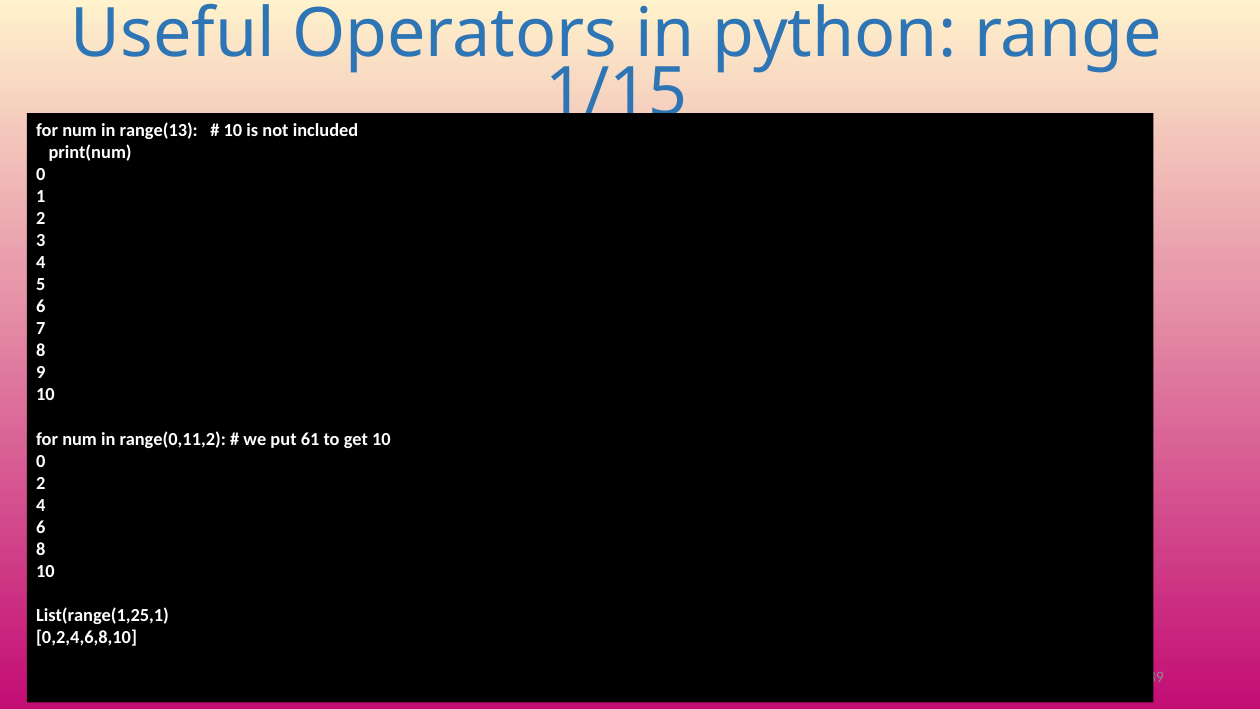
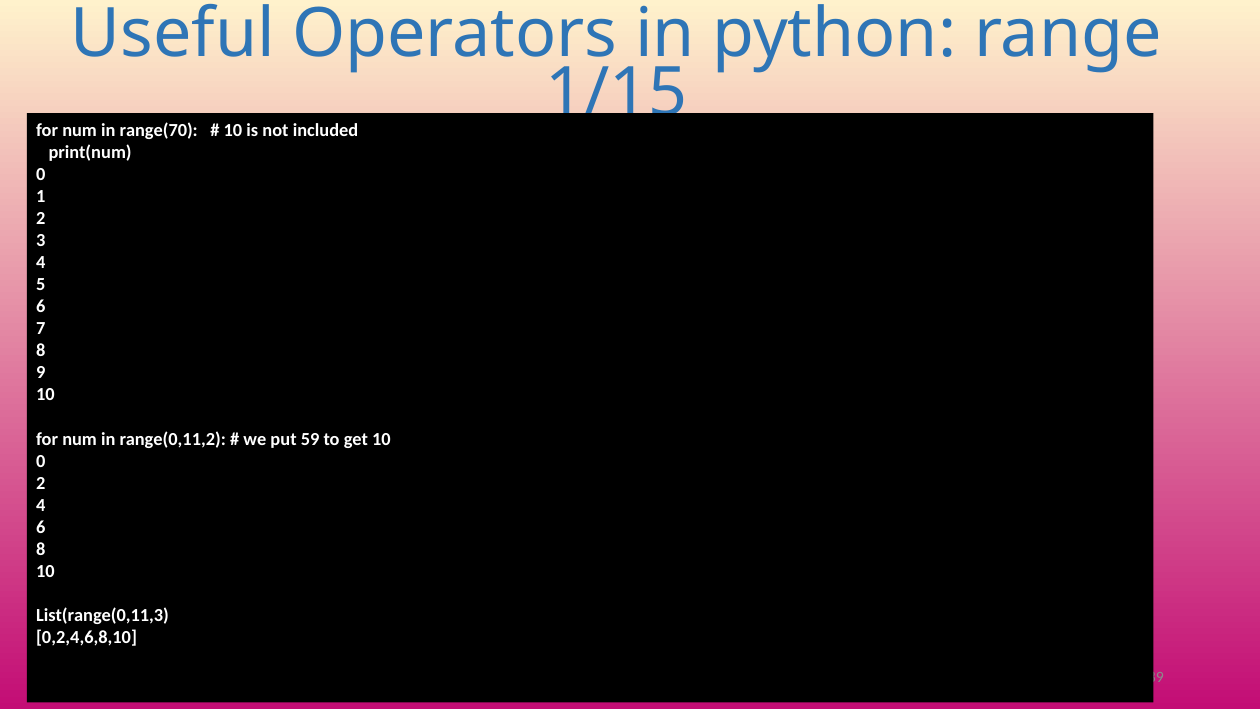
range(13: range(13 -> range(70
61: 61 -> 59
List(range(1,25,1: List(range(1,25,1 -> List(range(0,11,3
